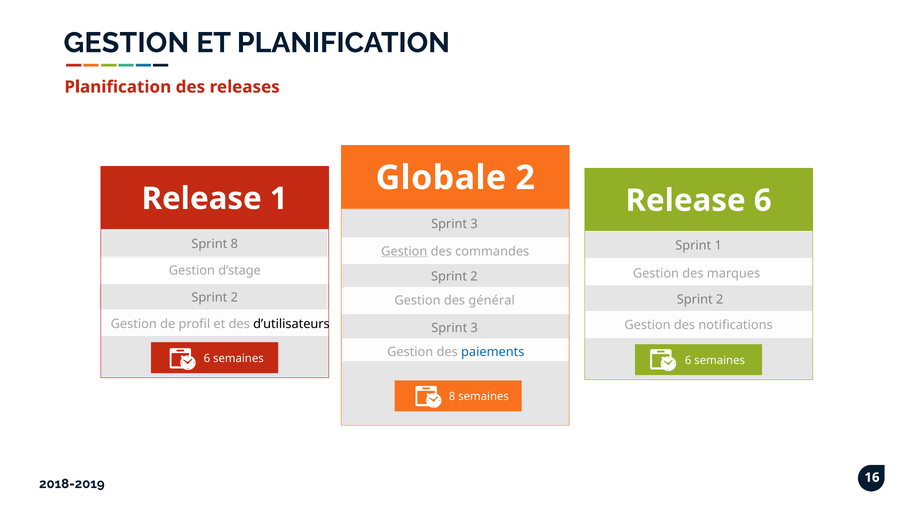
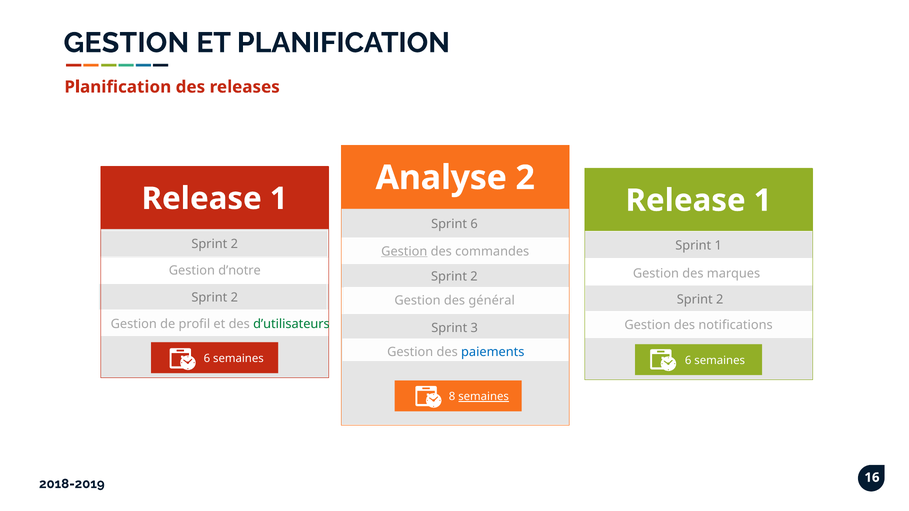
Globale: Globale -> Analyse
6 at (763, 201): 6 -> 1
3 at (474, 224): 3 -> 6
8 at (234, 244): 8 -> 2
d’stage: d’stage -> d’notre
d’utilisateurs colour: black -> green
semaines at (484, 397) underline: none -> present
